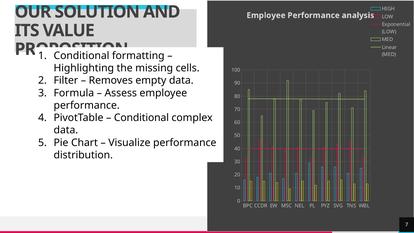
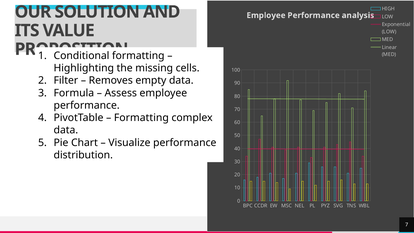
Conditional at (141, 118): Conditional -> Formatting
